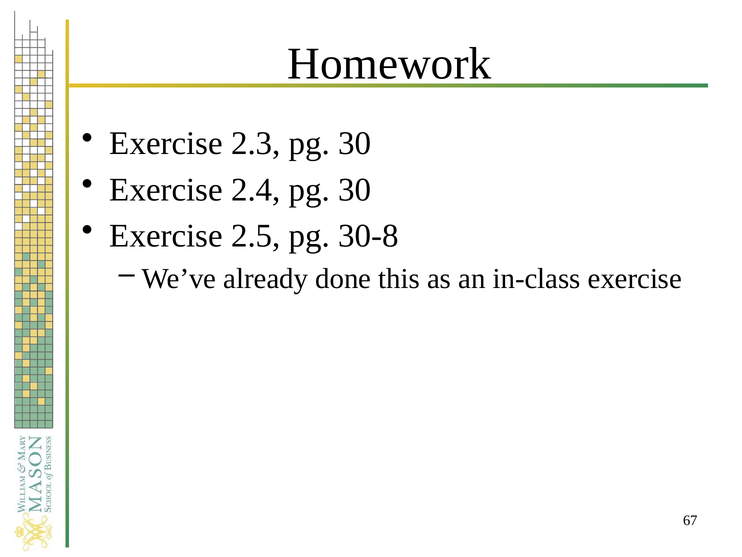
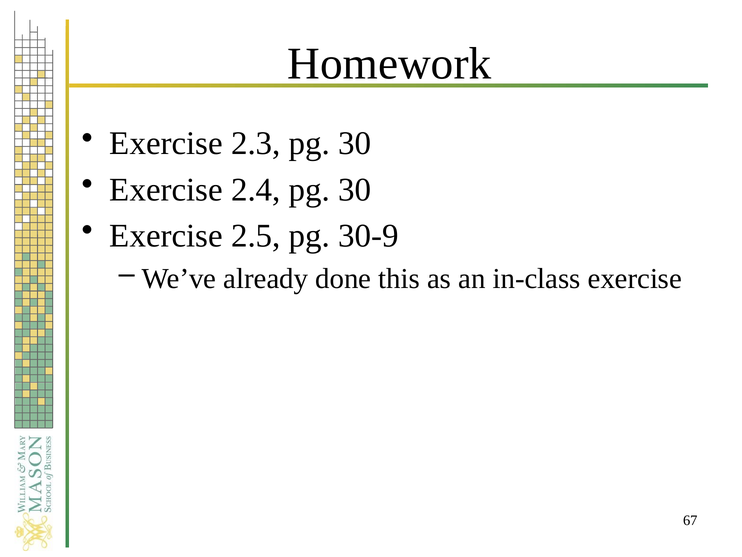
30-8: 30-8 -> 30-9
